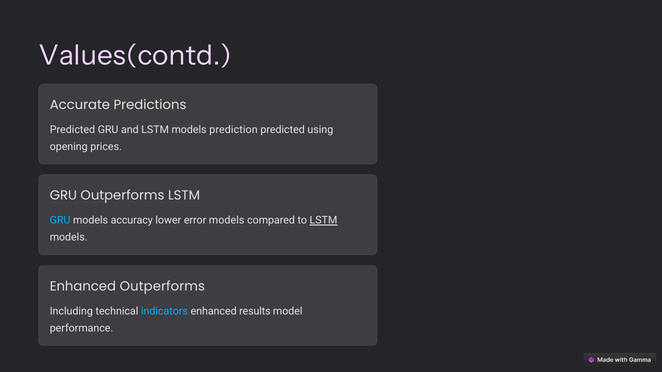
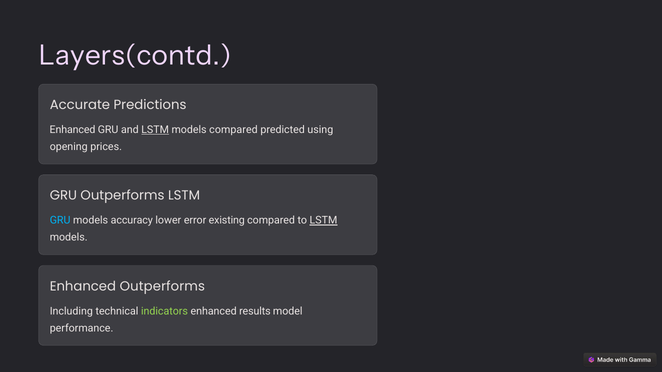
Values(contd: Values(contd -> Layers(contd
Predicted at (72, 130): Predicted -> Enhanced
LSTM at (155, 130) underline: none -> present
models prediction: prediction -> compared
error models: models -> existing
indicators colour: light blue -> light green
